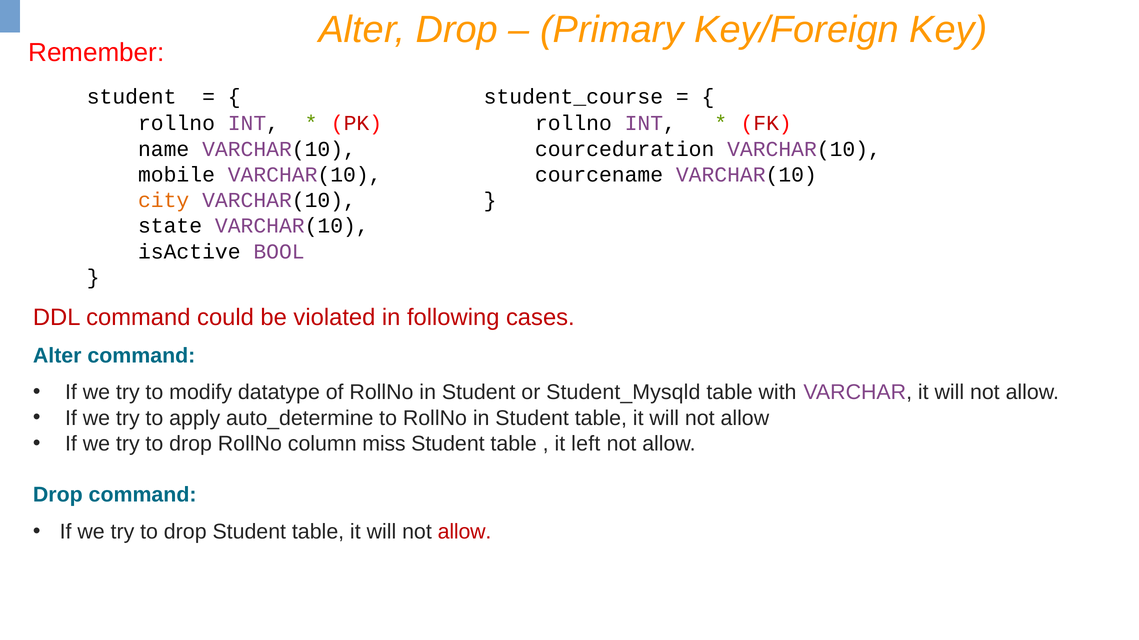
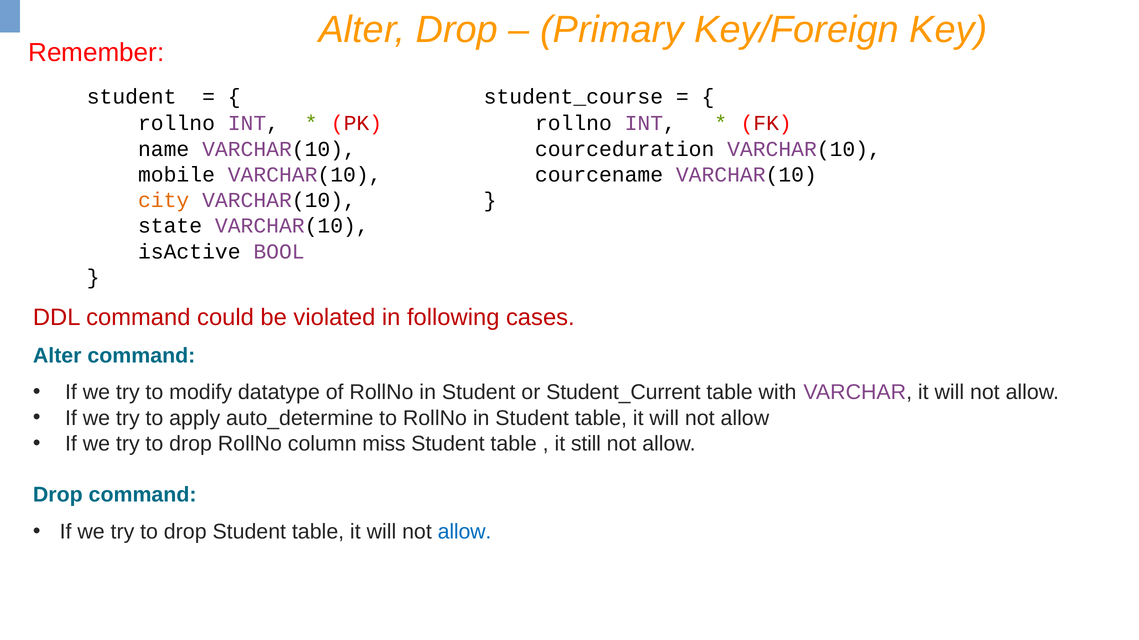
Student_Mysqld: Student_Mysqld -> Student_Current
left: left -> still
allow at (465, 532) colour: red -> blue
